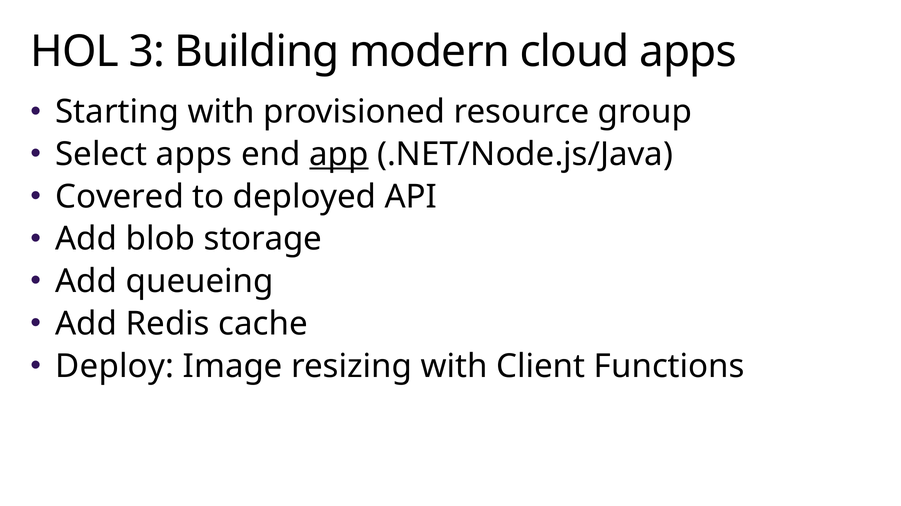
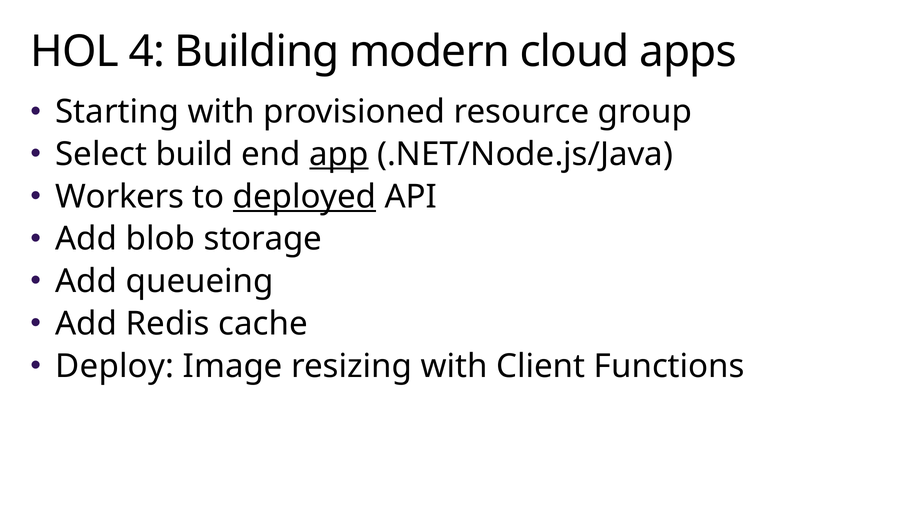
3: 3 -> 4
Select apps: apps -> build
Covered: Covered -> Workers
deployed underline: none -> present
